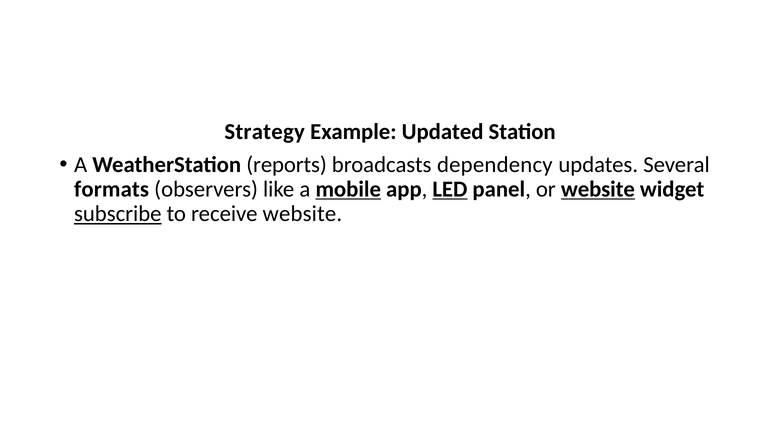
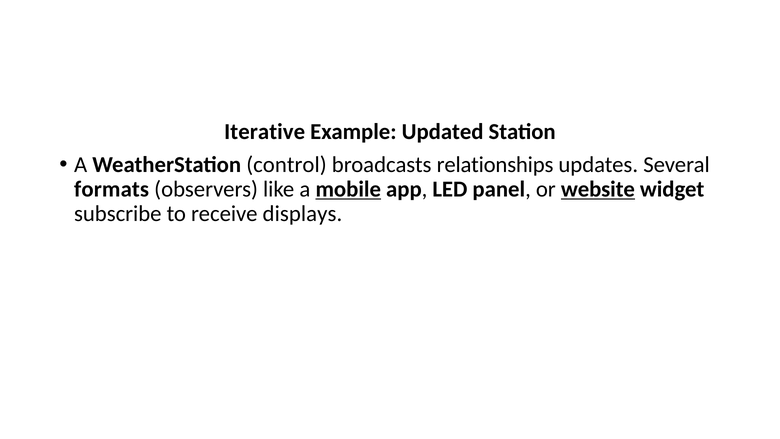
Strategy: Strategy -> Iterative
reports: reports -> control
dependency: dependency -> relationships
LED underline: present -> none
subscribe underline: present -> none
receive website: website -> displays
